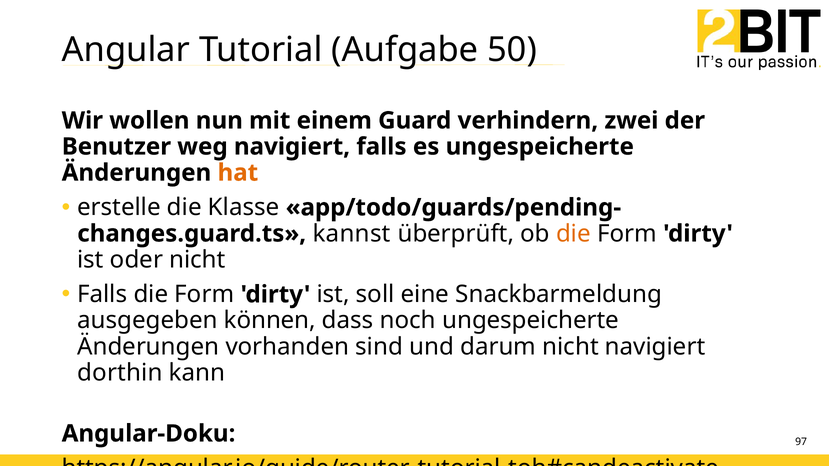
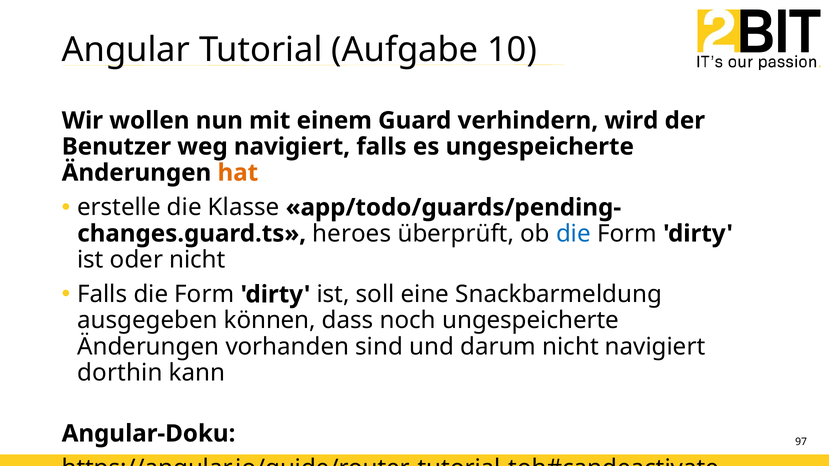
50: 50 -> 10
zwei: zwei -> wird
kannst: kannst -> heroes
die at (573, 234) colour: orange -> blue
